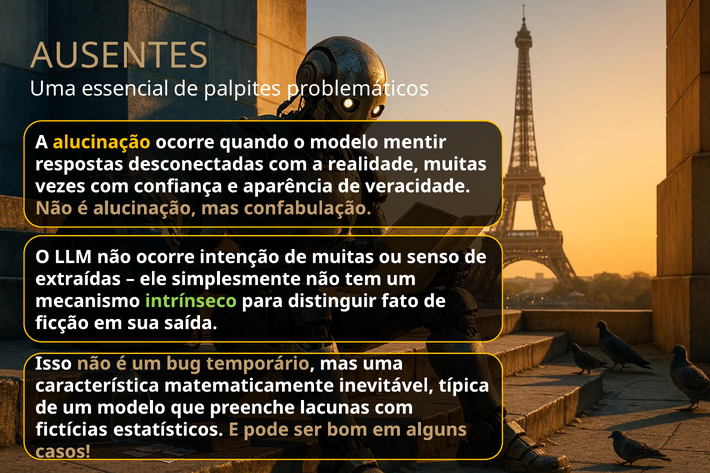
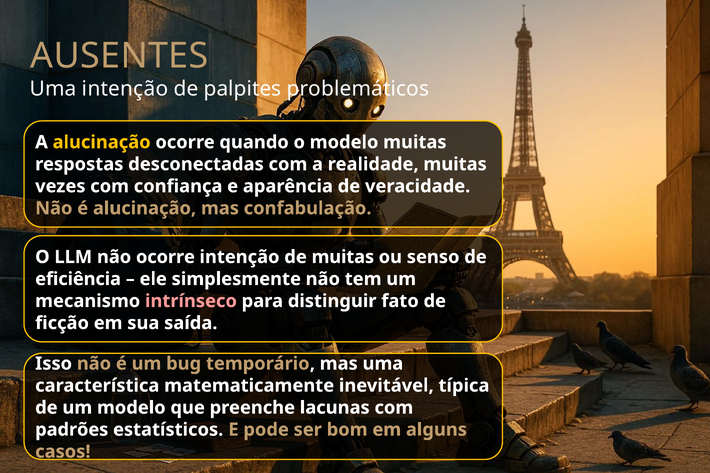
Uma essencial: essencial -> intenção
modelo mentir: mentir -> muitas
extraídas: extraídas -> eficiência
intrínseco colour: light green -> pink
fictícias: fictícias -> padrões
